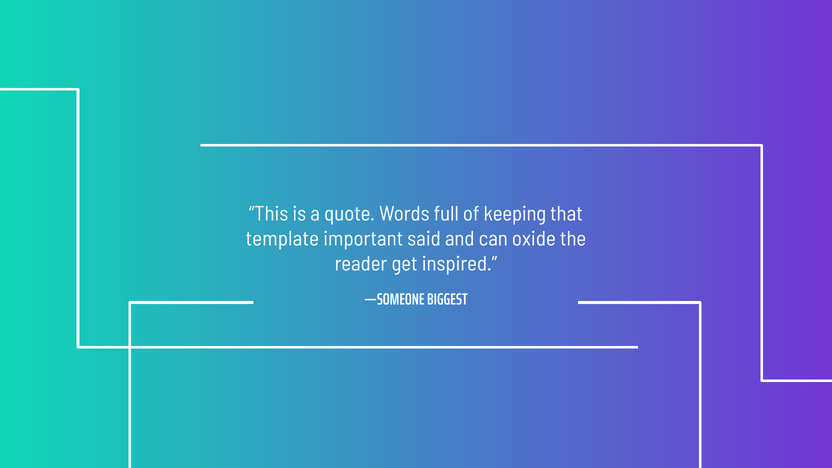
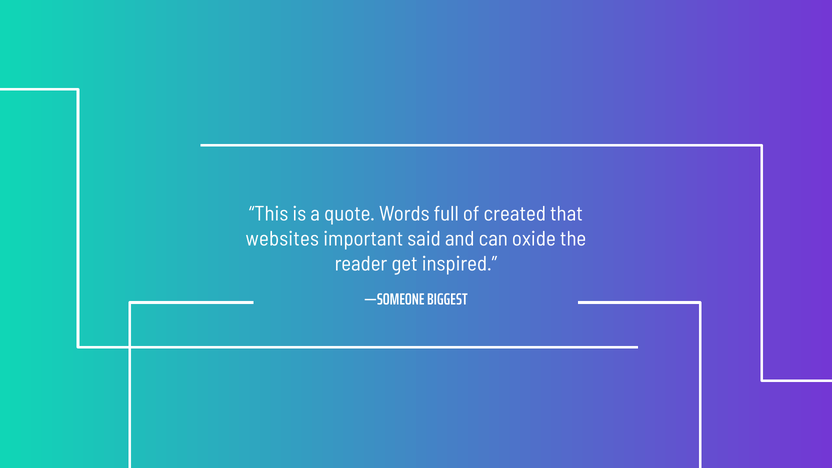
keeping: keeping -> created
template: template -> websites
